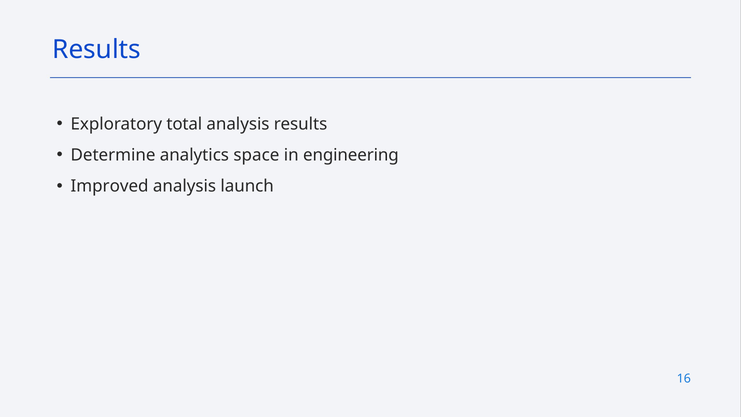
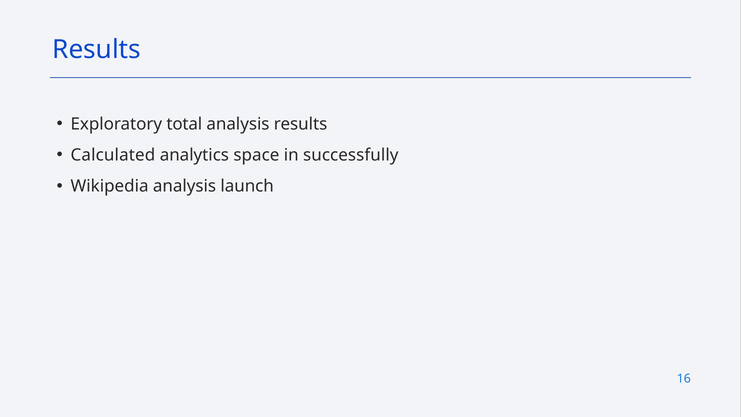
Determine: Determine -> Calculated
engineering: engineering -> successfully
Improved: Improved -> Wikipedia
